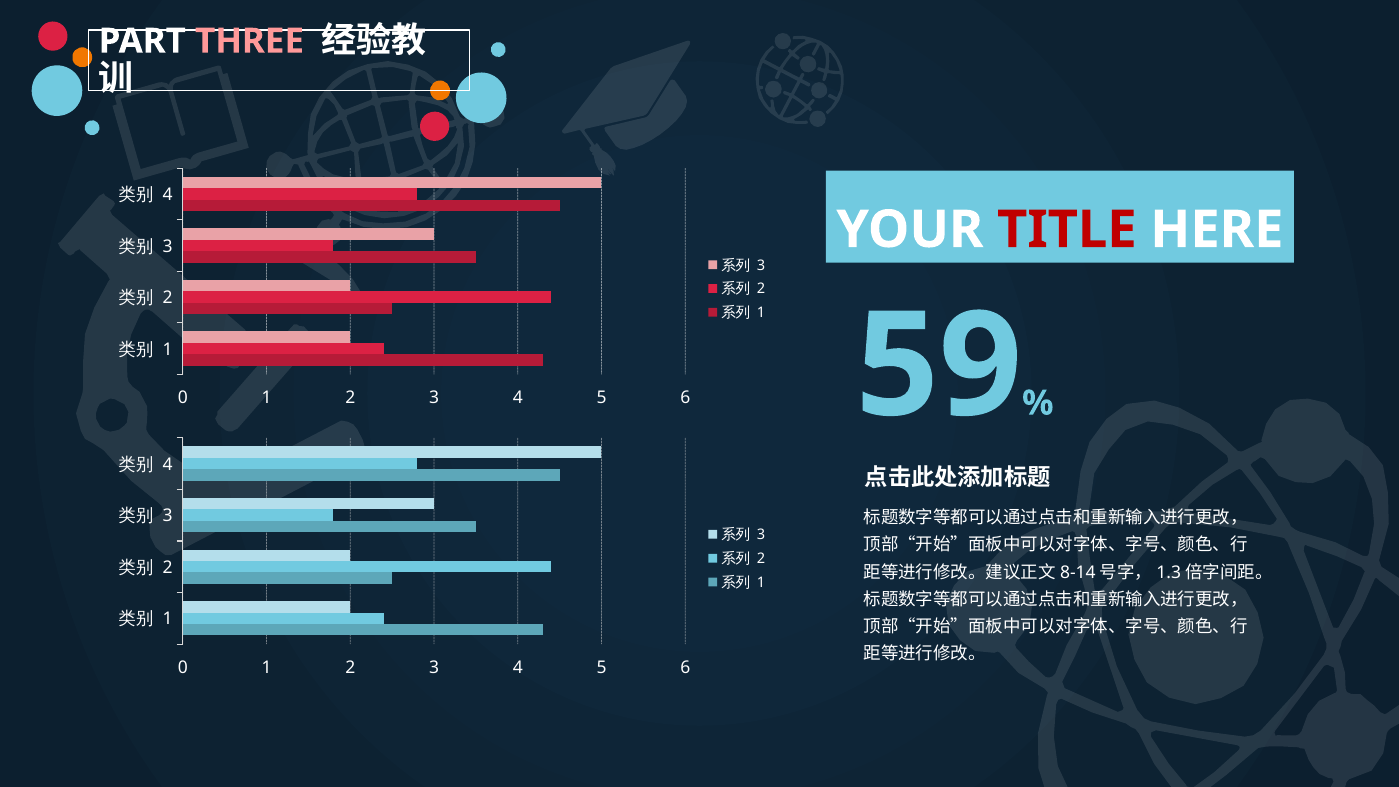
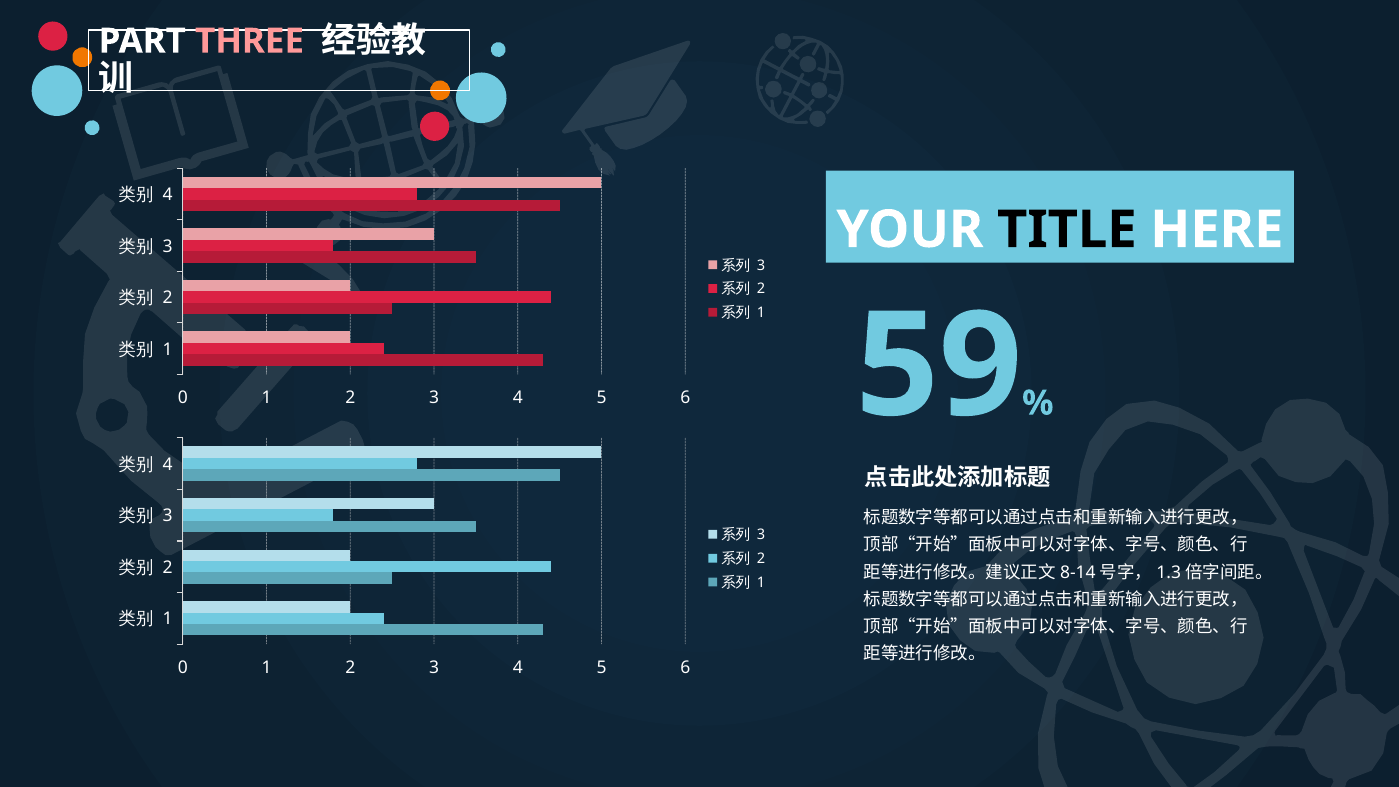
TITLE colour: red -> black
